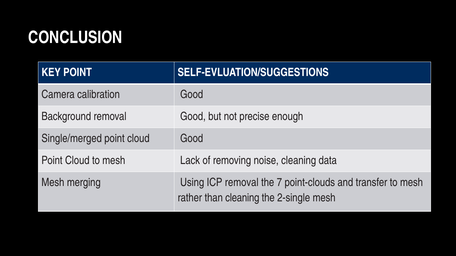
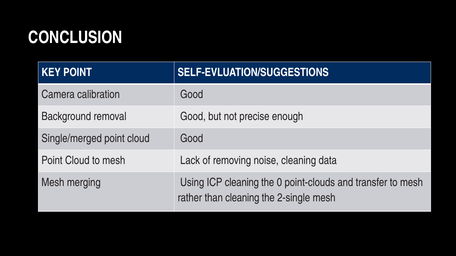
ICP removal: removal -> cleaning
7: 7 -> 0
